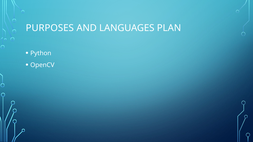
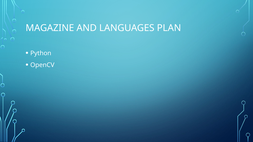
PURPOSES: PURPOSES -> MAGAZINE
